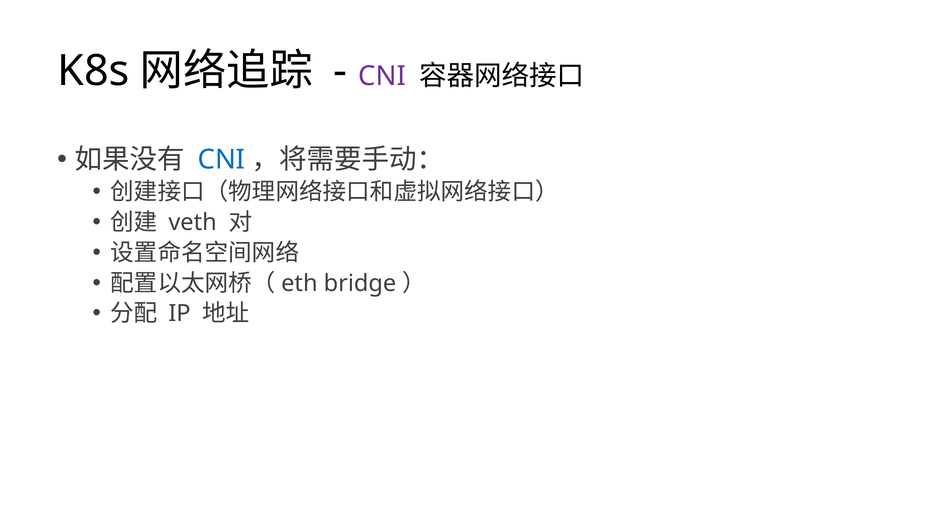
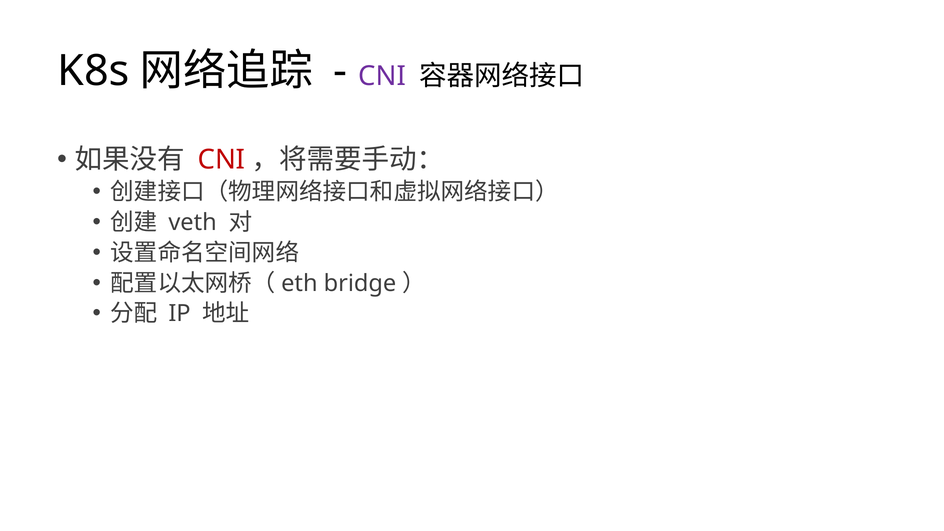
CNI at (221, 160) colour: blue -> red
